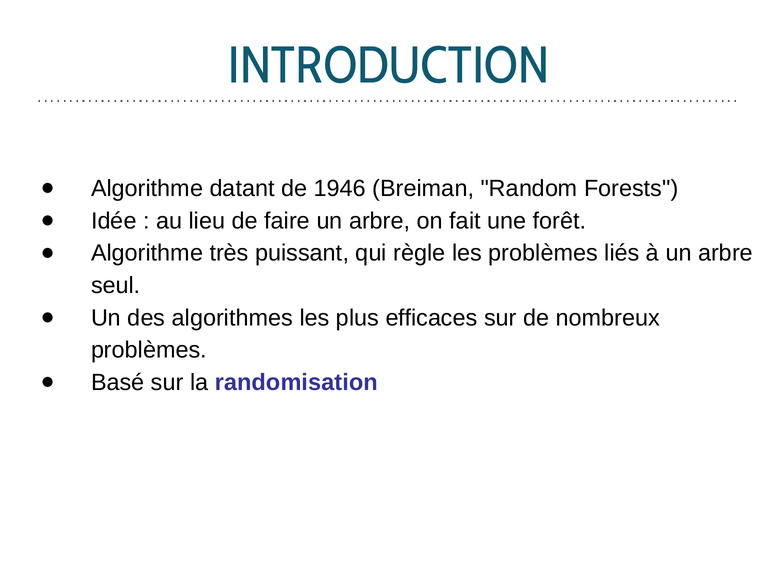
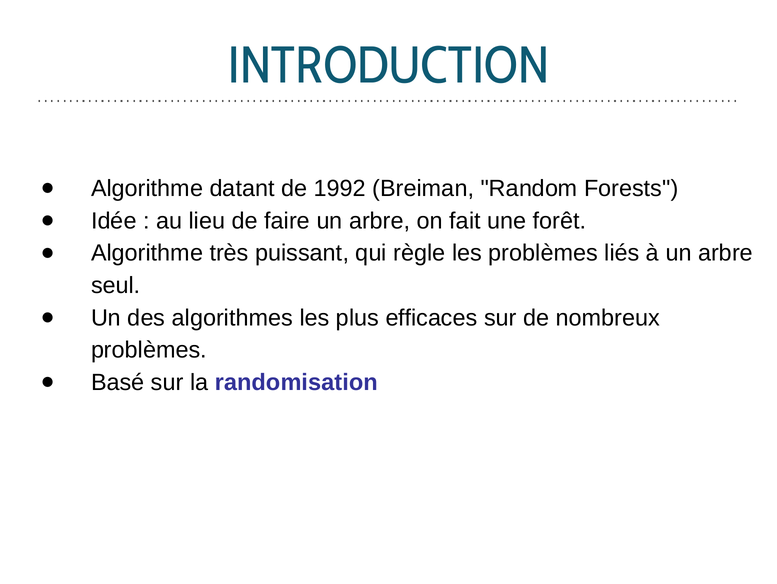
1946: 1946 -> 1992
